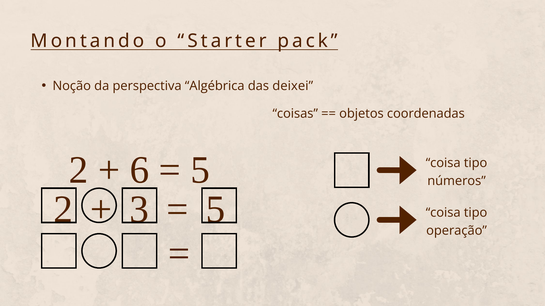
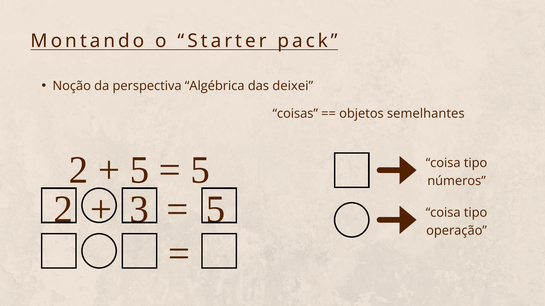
coordenadas: coordenadas -> semelhantes
6 at (139, 170): 6 -> 5
